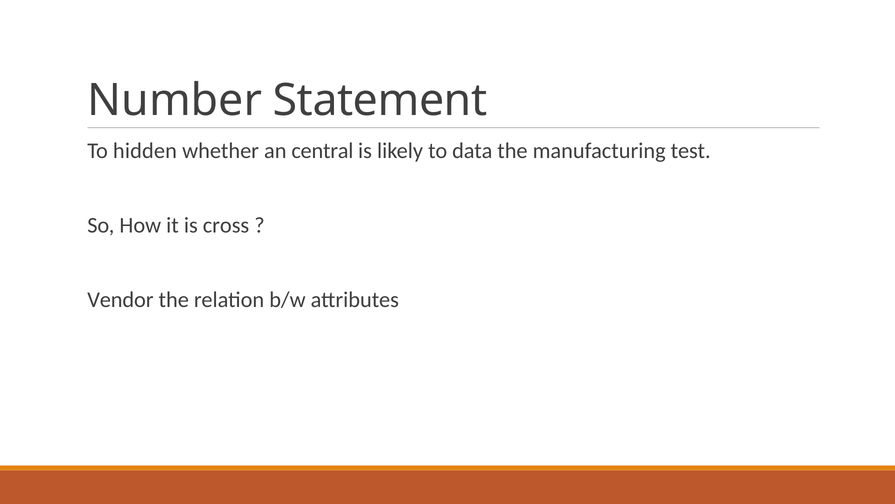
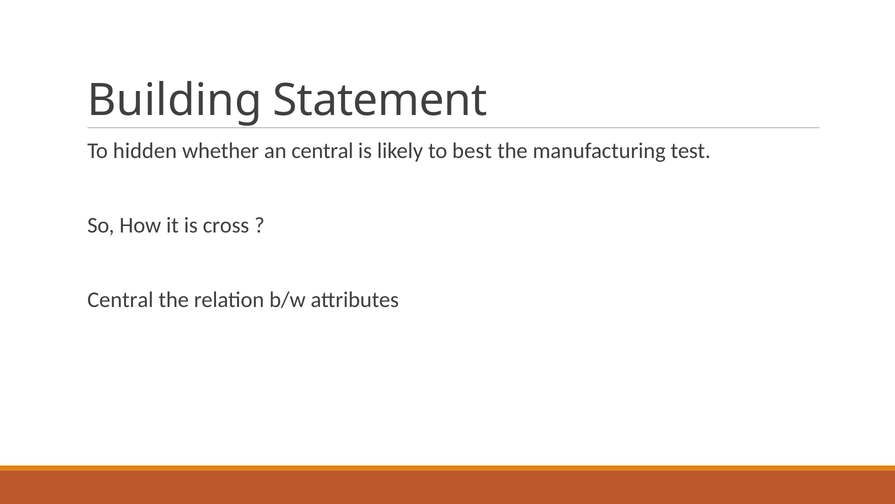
Number: Number -> Building
data: data -> best
Vendor at (120, 300): Vendor -> Central
